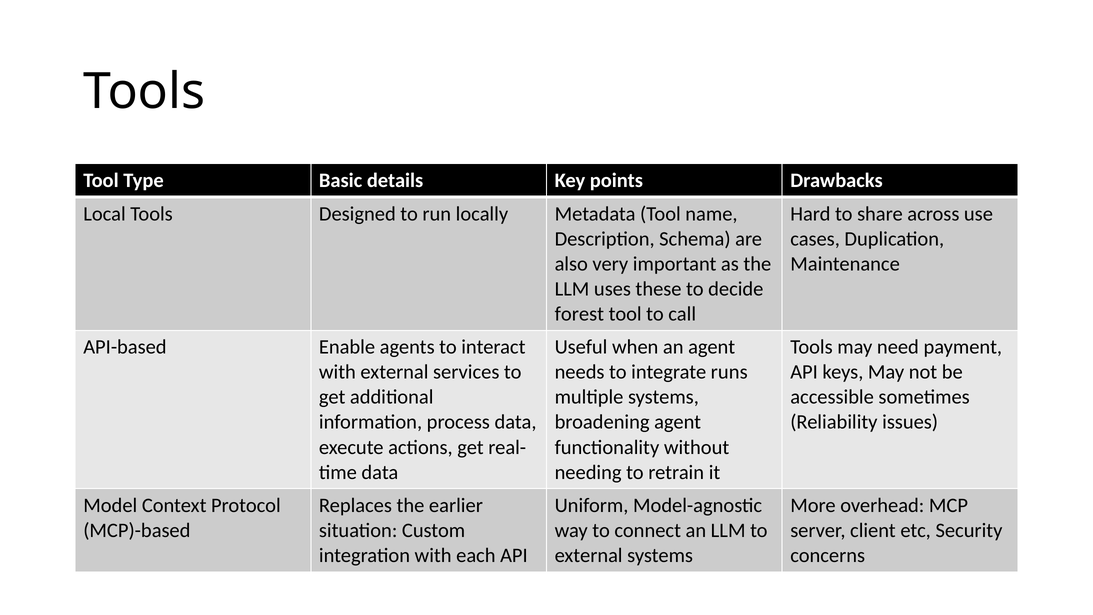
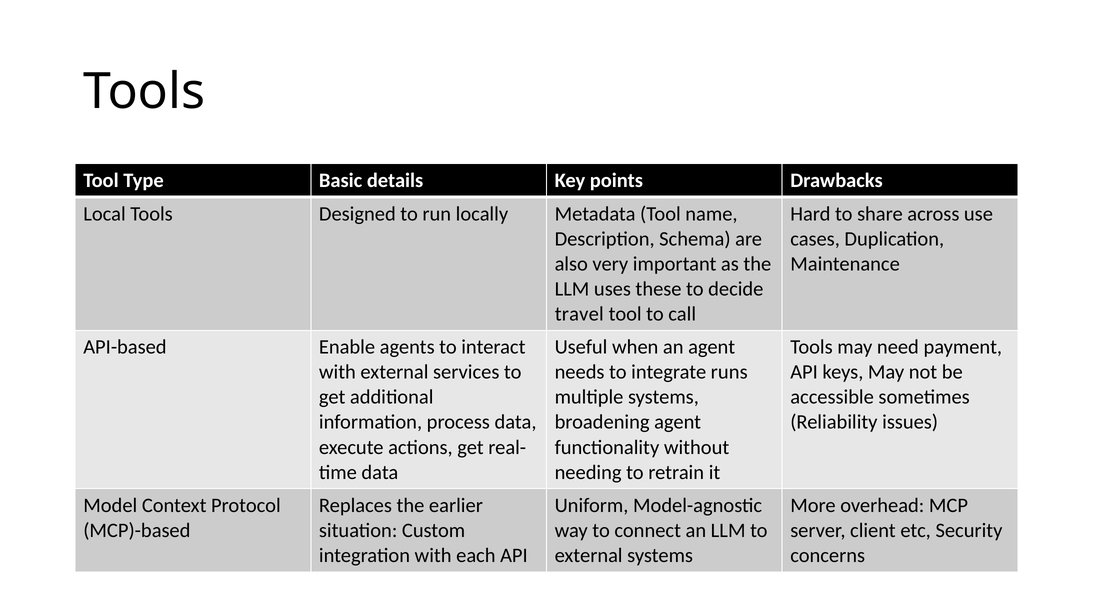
forest: forest -> travel
